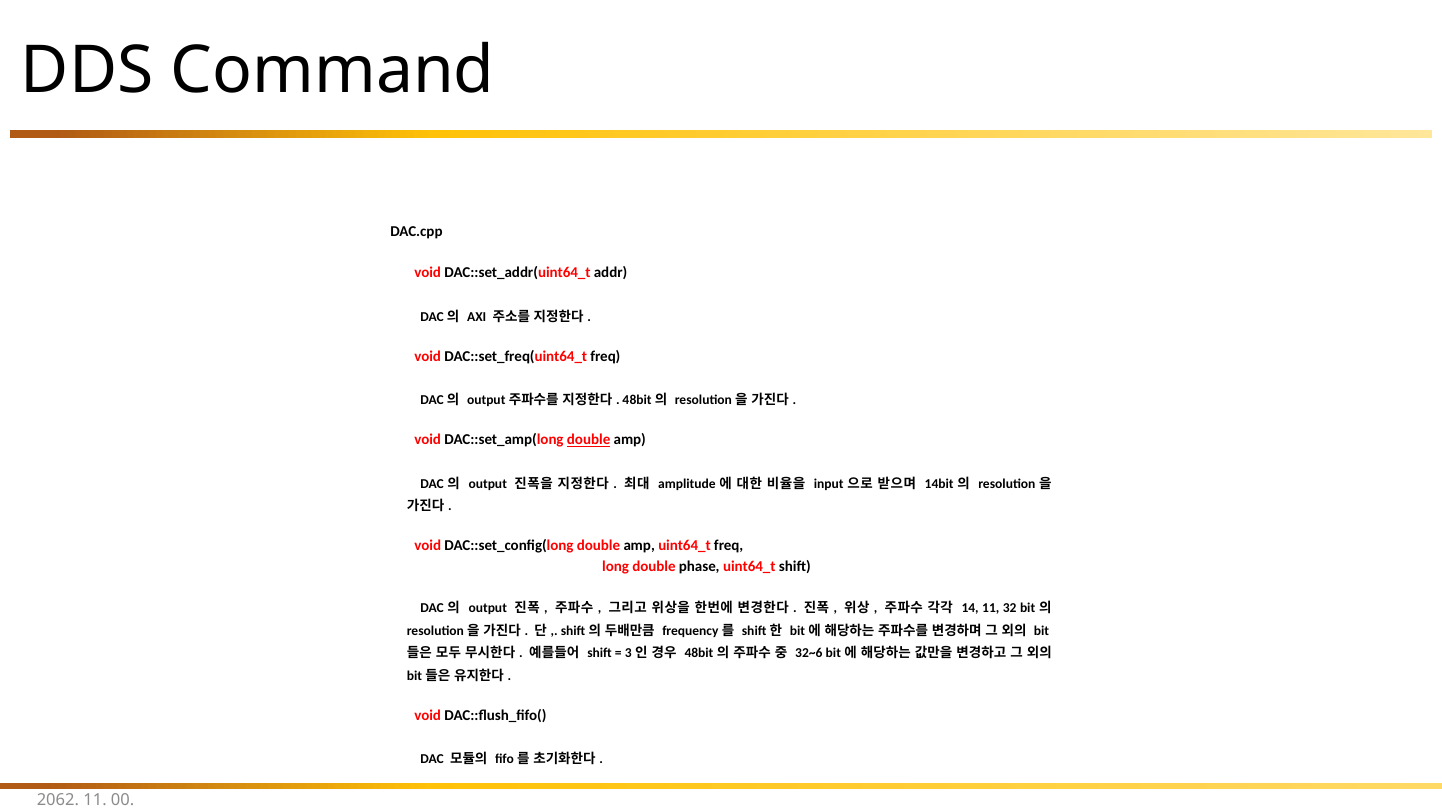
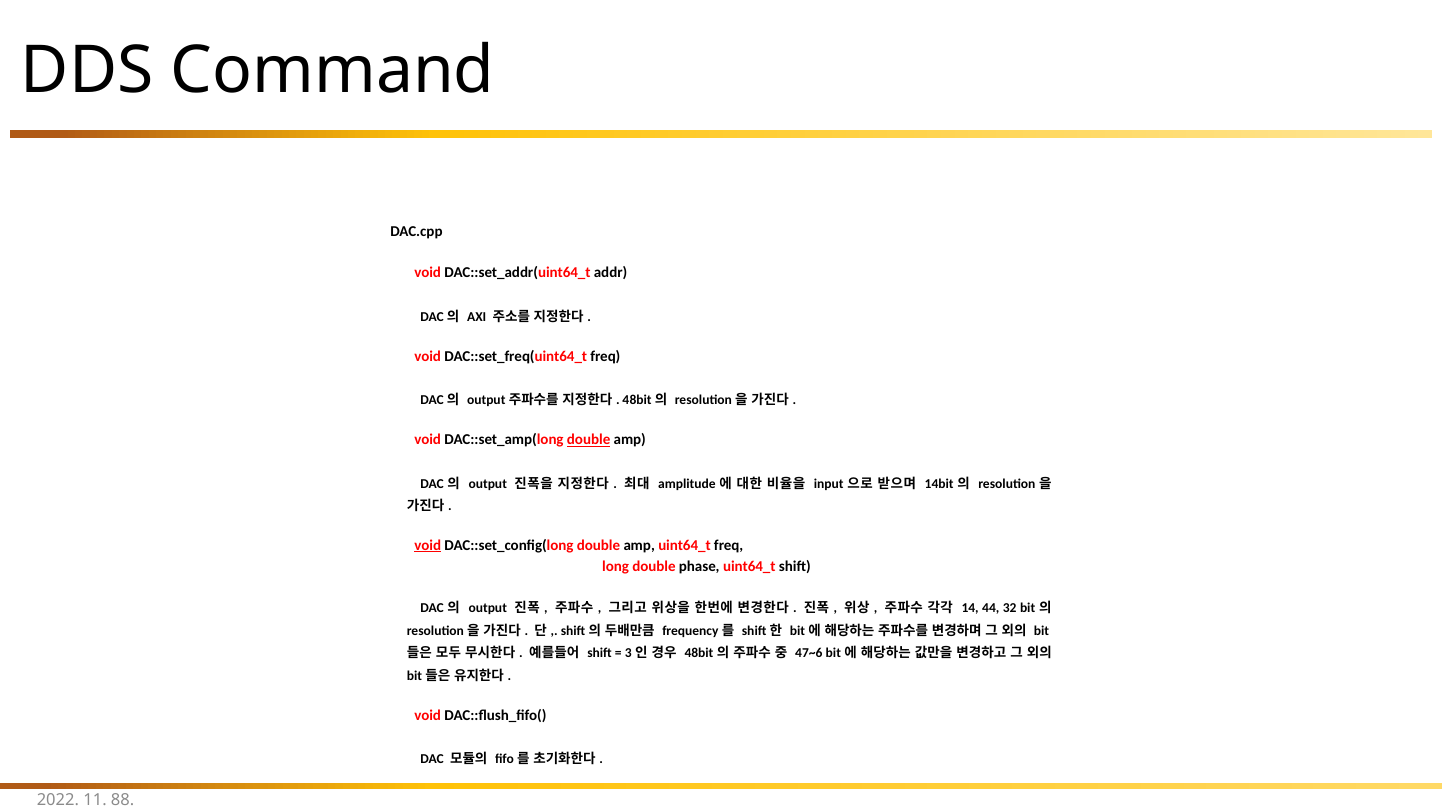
void at (428, 546) underline: none -> present
14 11: 11 -> 44
32~6: 32~6 -> 47~6
2062: 2062 -> 2022
00: 00 -> 88
